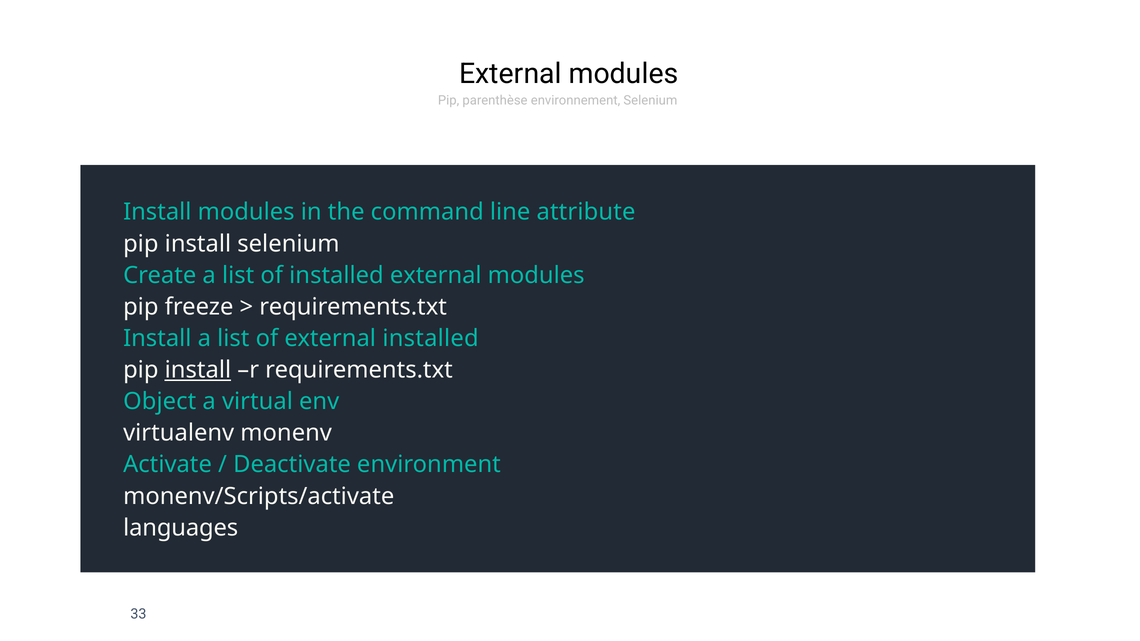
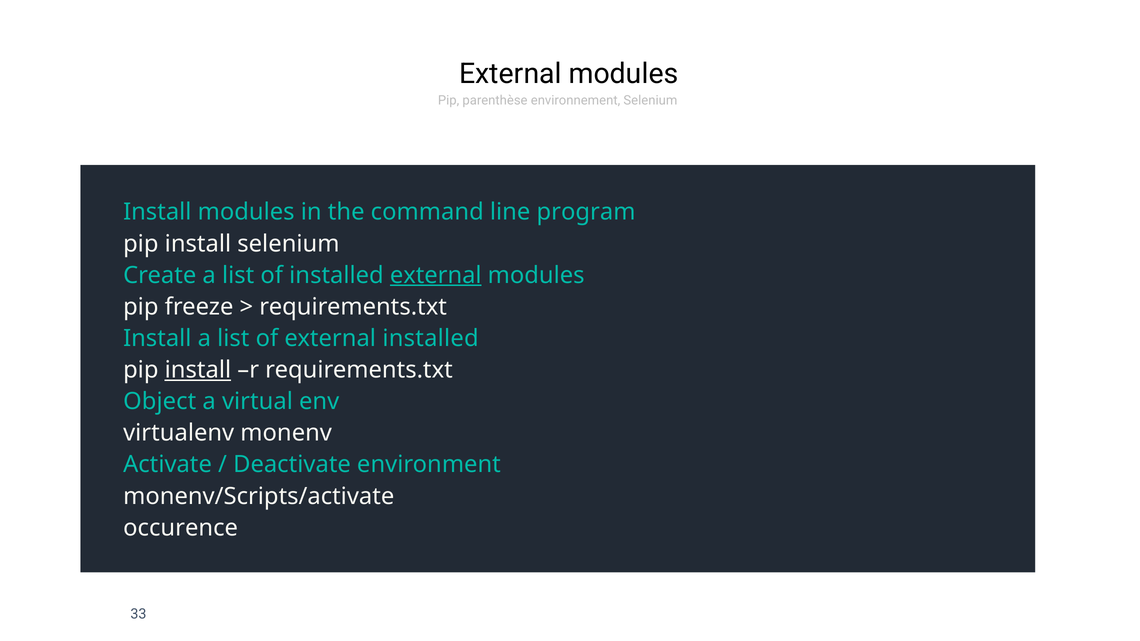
attribute: attribute -> program
external at (436, 275) underline: none -> present
languages: languages -> occurence
